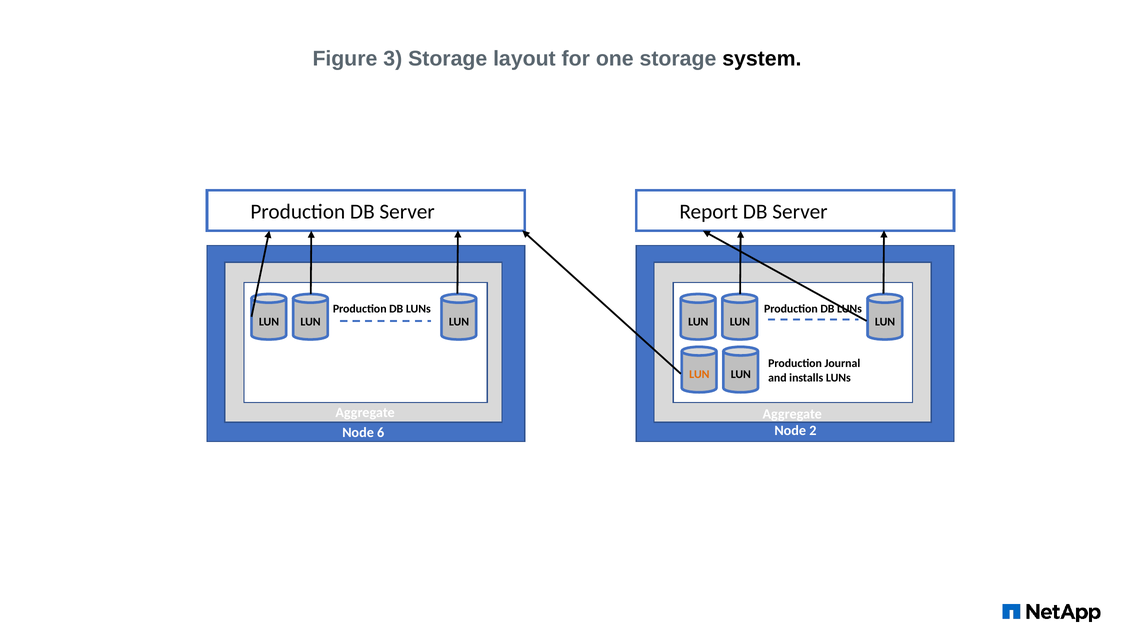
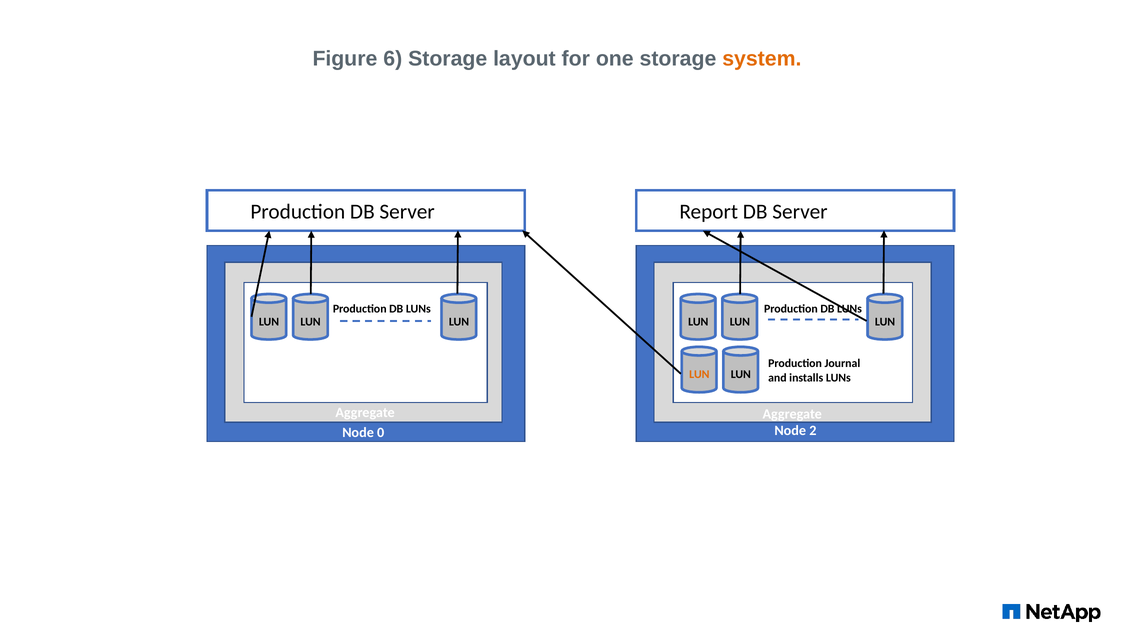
3: 3 -> 6
system colour: black -> orange
6: 6 -> 0
